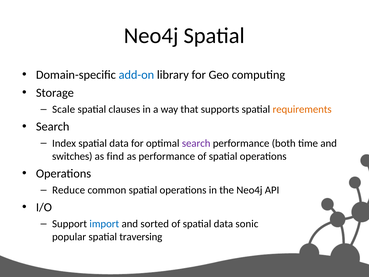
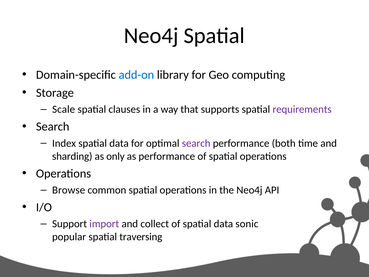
requirements colour: orange -> purple
switches: switches -> sharding
find: find -> only
Reduce: Reduce -> Browse
import colour: blue -> purple
sorted: sorted -> collect
